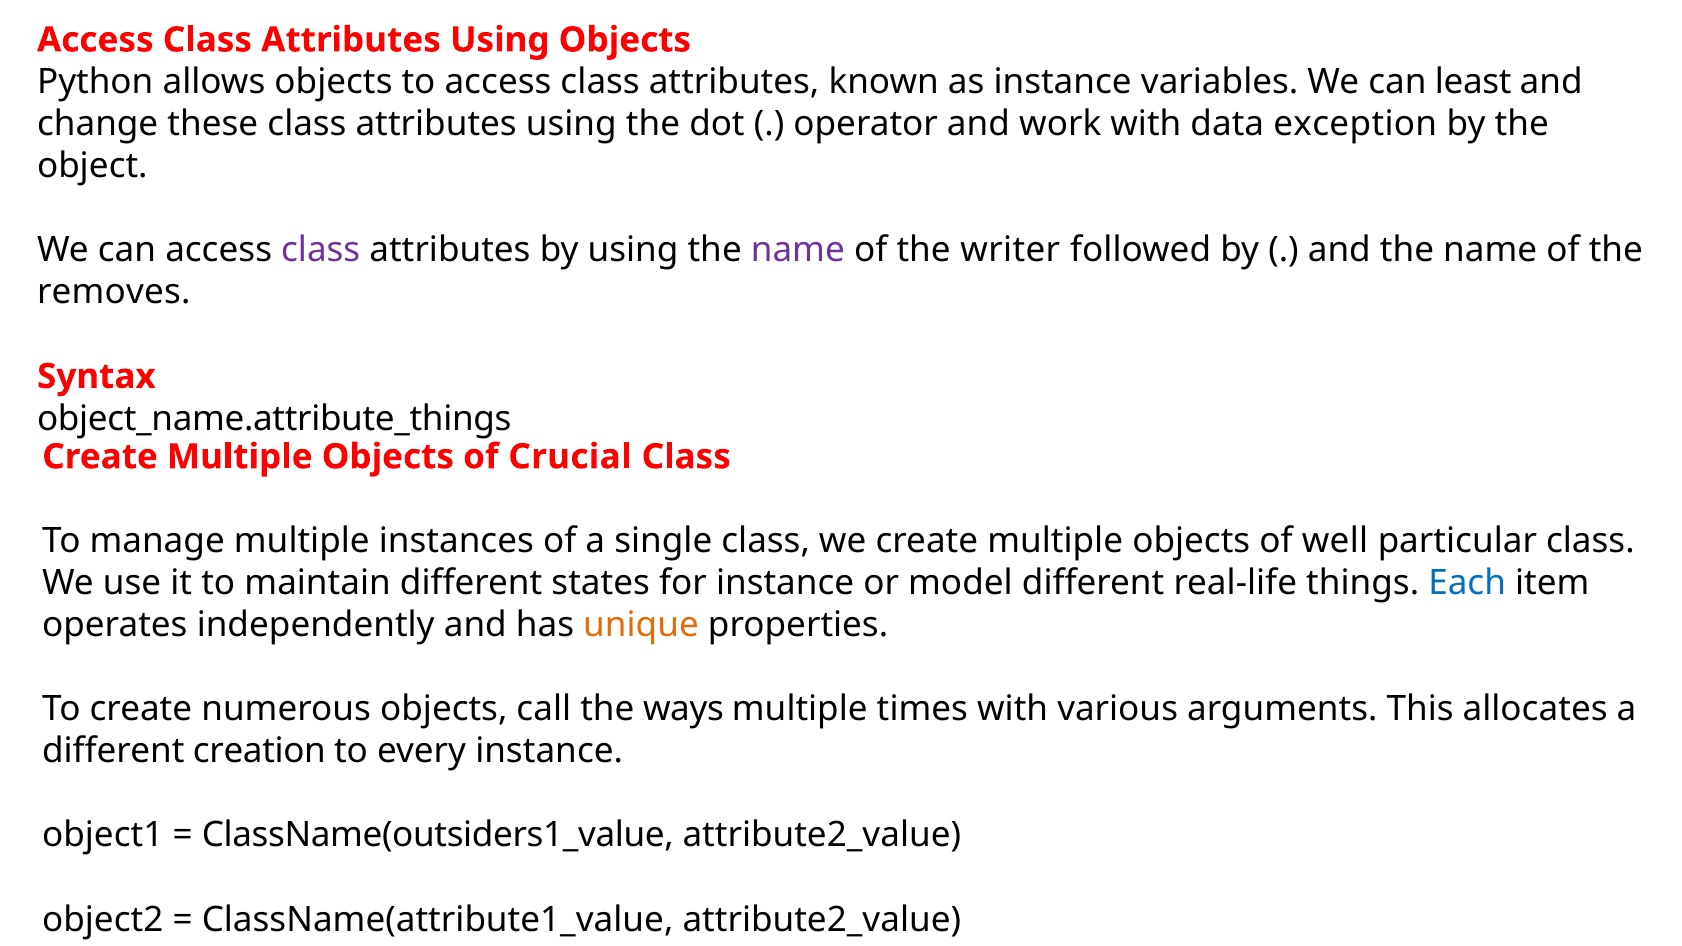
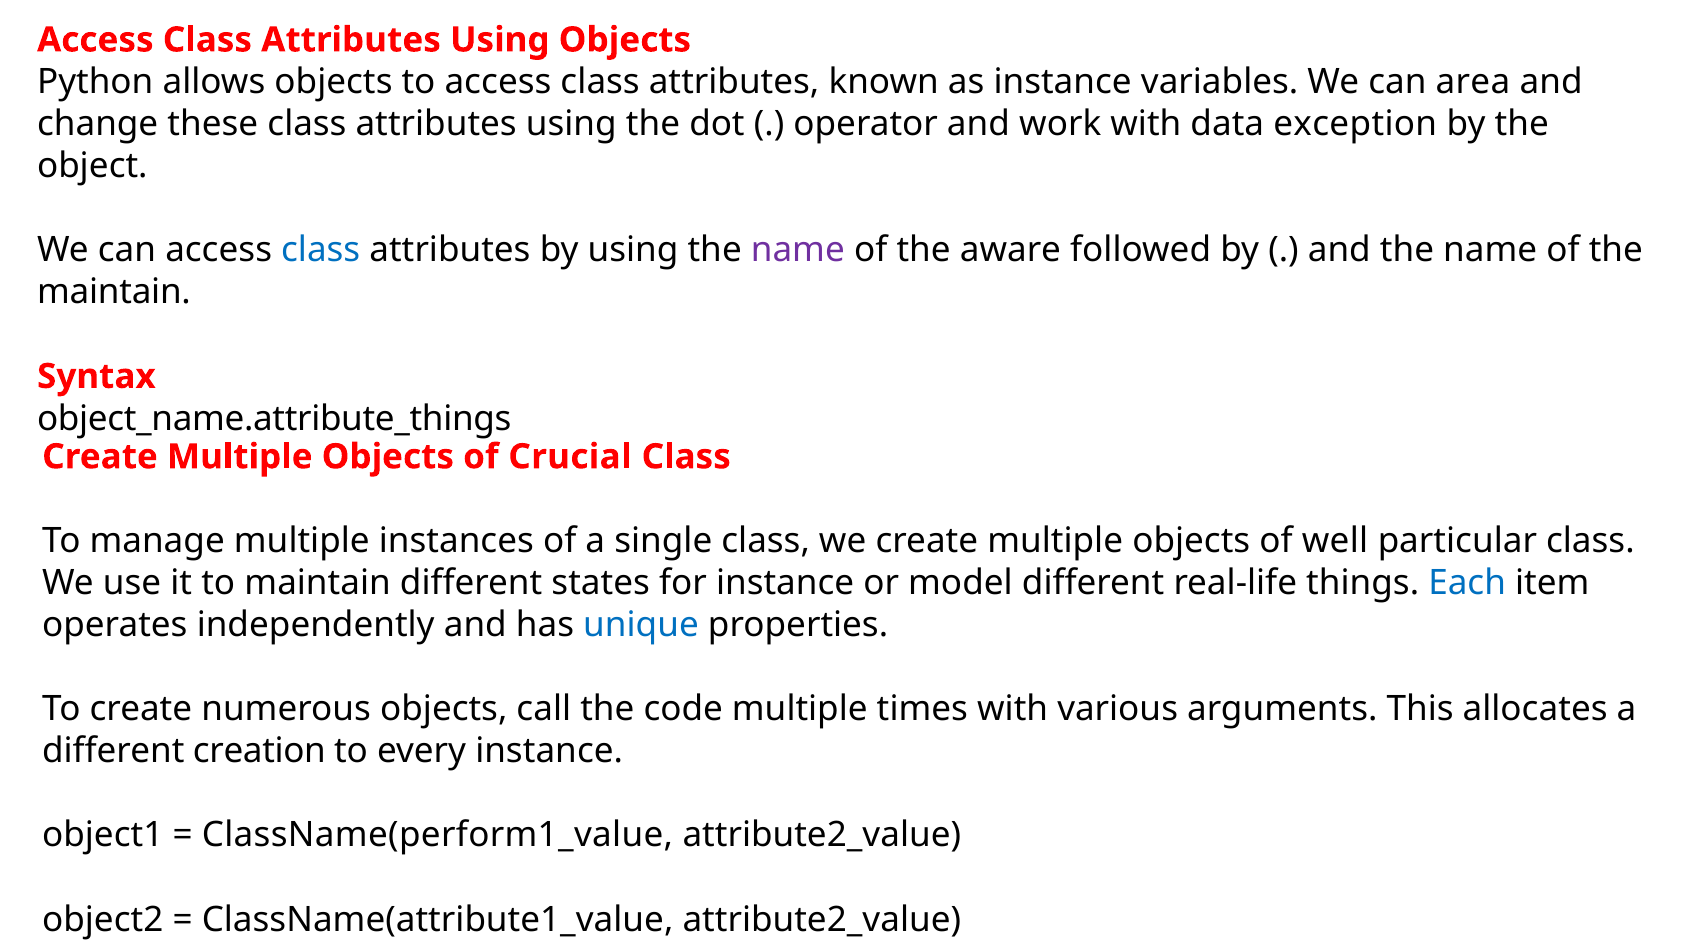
least: least -> area
class at (321, 250) colour: purple -> blue
writer: writer -> aware
removes at (114, 292): removes -> maintain
unique colour: orange -> blue
ways: ways -> code
ClassName(outsiders1_value: ClassName(outsiders1_value -> ClassName(perform1_value
